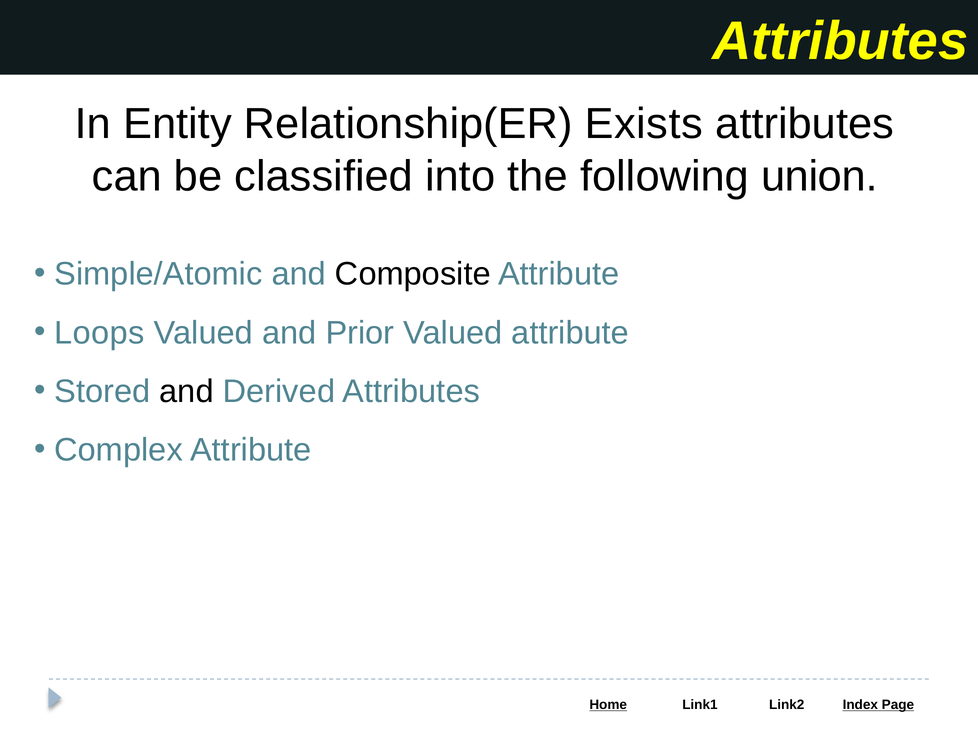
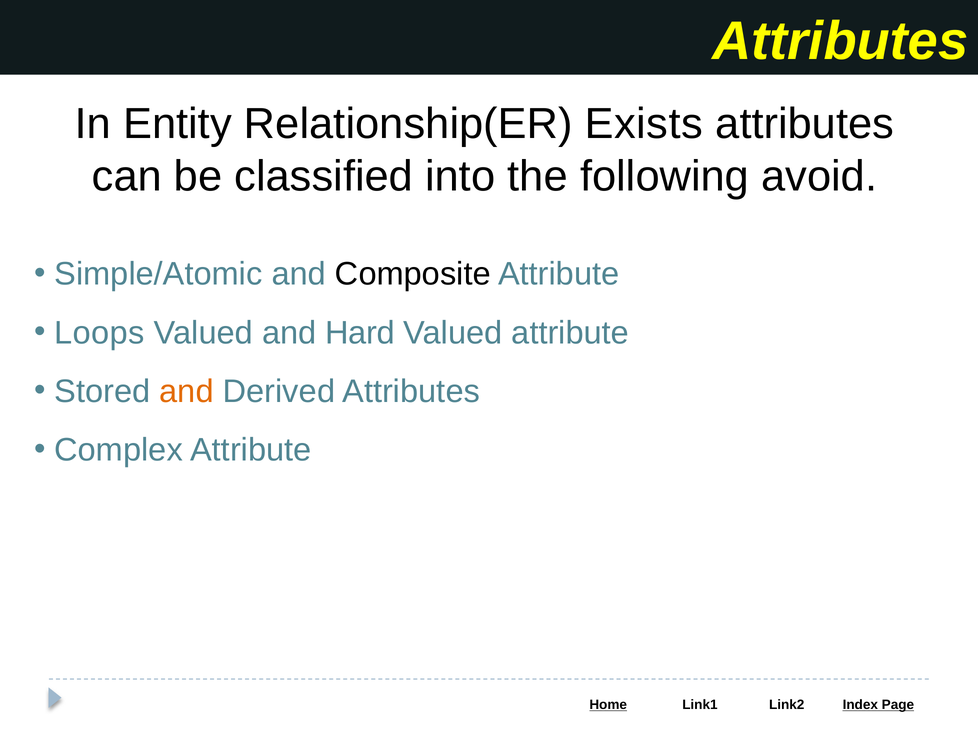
union: union -> avoid
Prior: Prior -> Hard
and at (187, 392) colour: black -> orange
